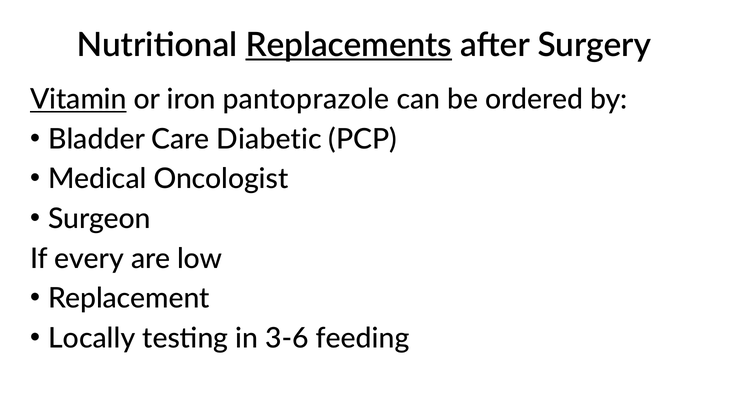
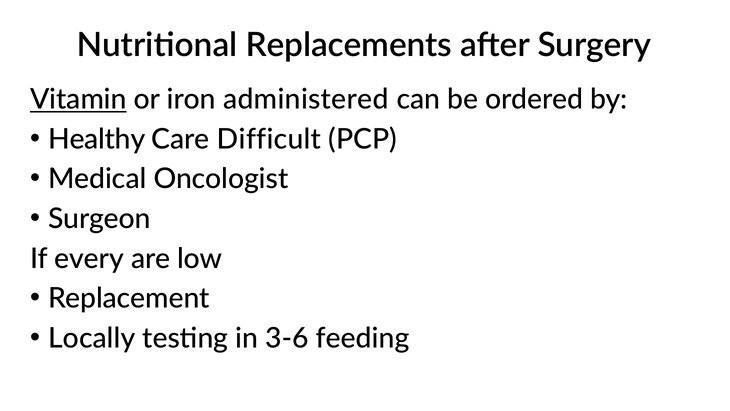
Replacements underline: present -> none
pantoprazole: pantoprazole -> administered
Bladder: Bladder -> Healthy
Diabetic: Diabetic -> Difficult
